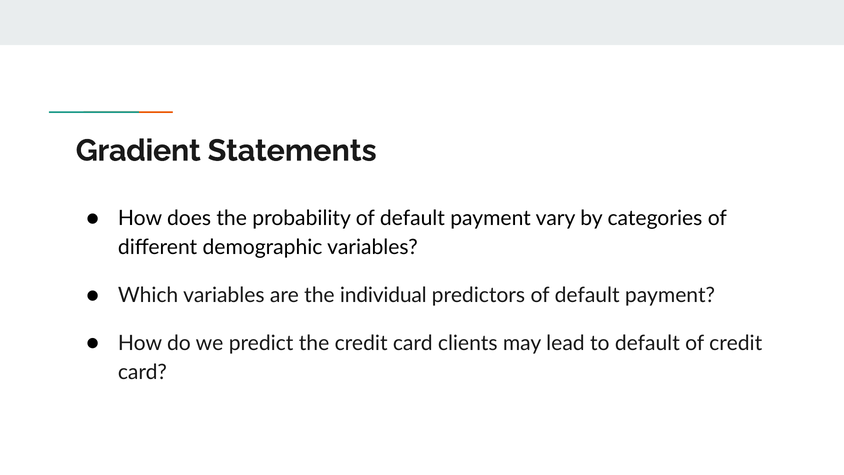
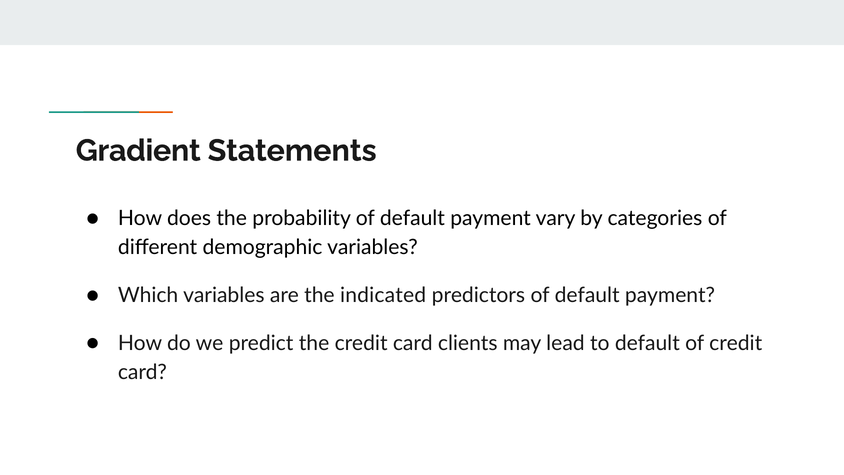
individual: individual -> indicated
